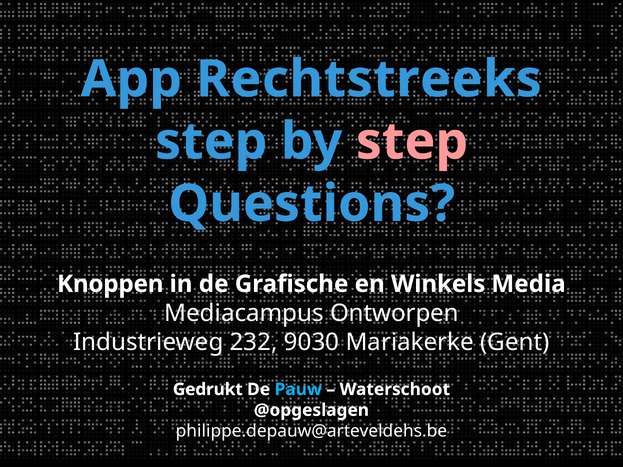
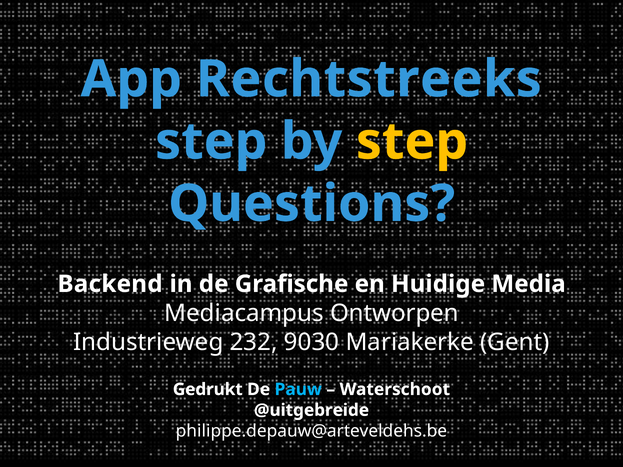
step at (412, 142) colour: pink -> yellow
Knoppen: Knoppen -> Backend
Winkels: Winkels -> Huidige
@opgeslagen: @opgeslagen -> @uitgebreide
